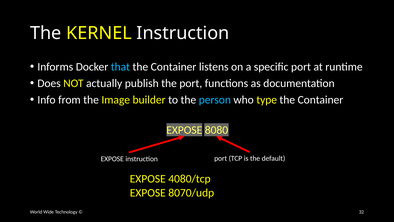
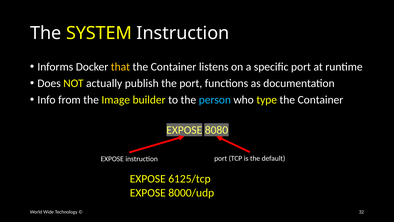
KERNEL: KERNEL -> SYSTEM
that colour: light blue -> yellow
4080/tcp: 4080/tcp -> 6125/tcp
8070/udp: 8070/udp -> 8000/udp
